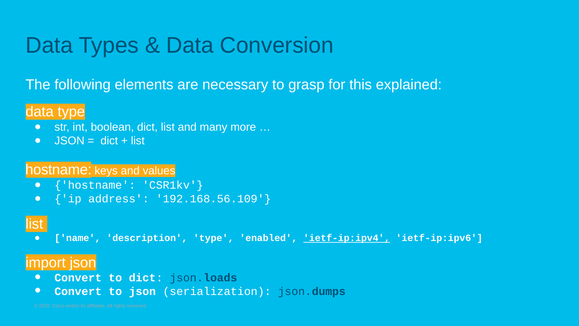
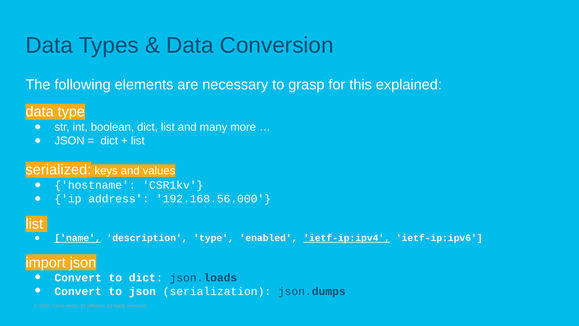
hostname at (59, 170): hostname -> serialized
192.168.56.109: 192.168.56.109 -> 192.168.56.000
name underline: none -> present
